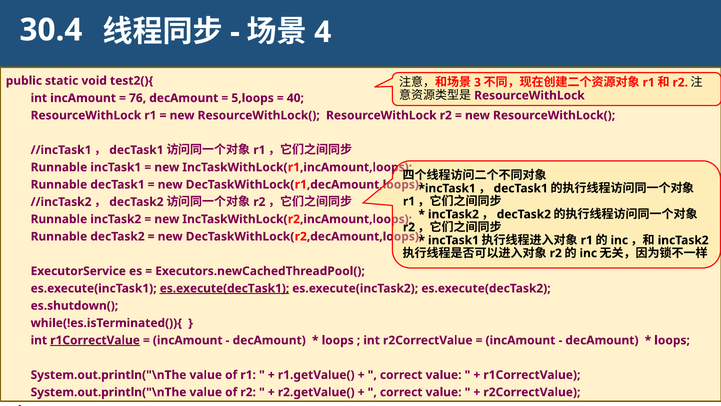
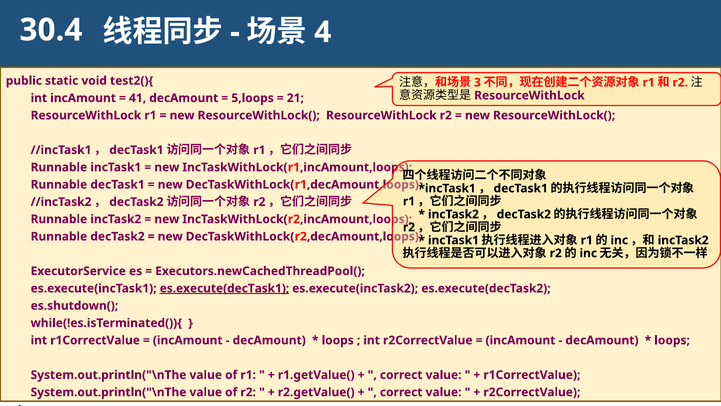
76: 76 -> 41
40: 40 -> 21
r1CorrectValue at (95, 340) underline: present -> none
